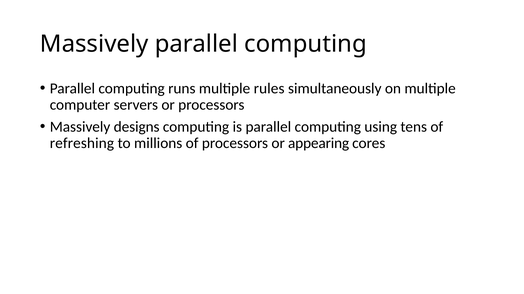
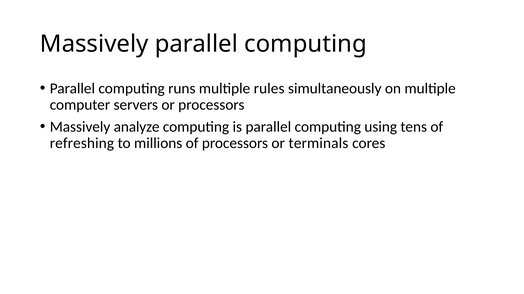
designs: designs -> analyze
appearing: appearing -> terminals
